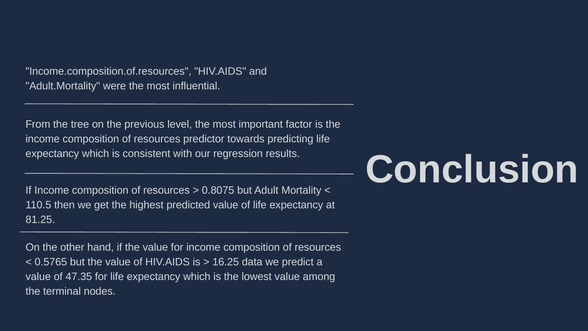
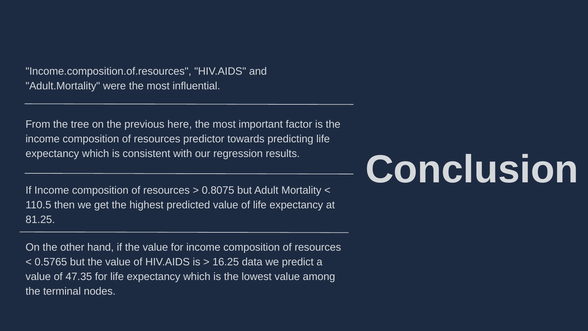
level: level -> here
